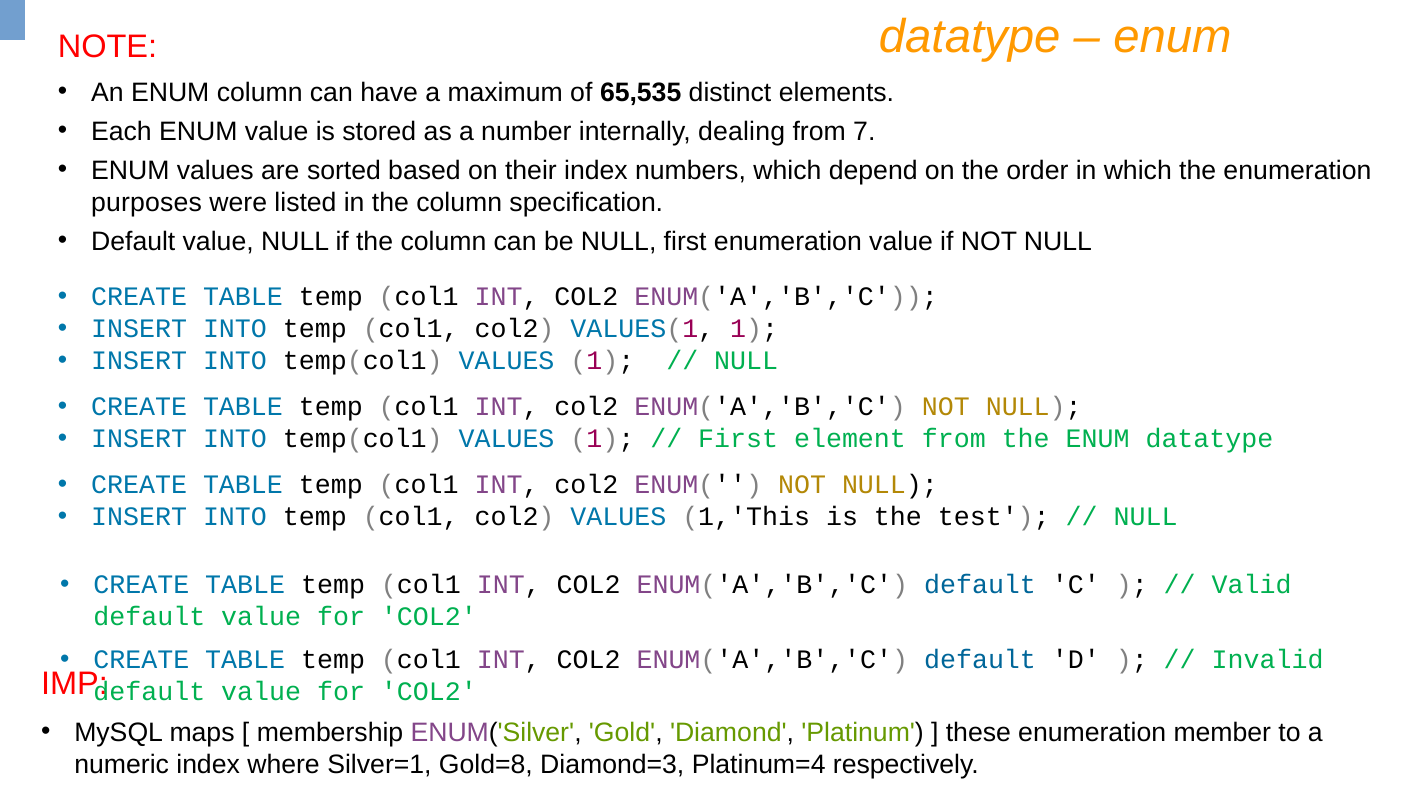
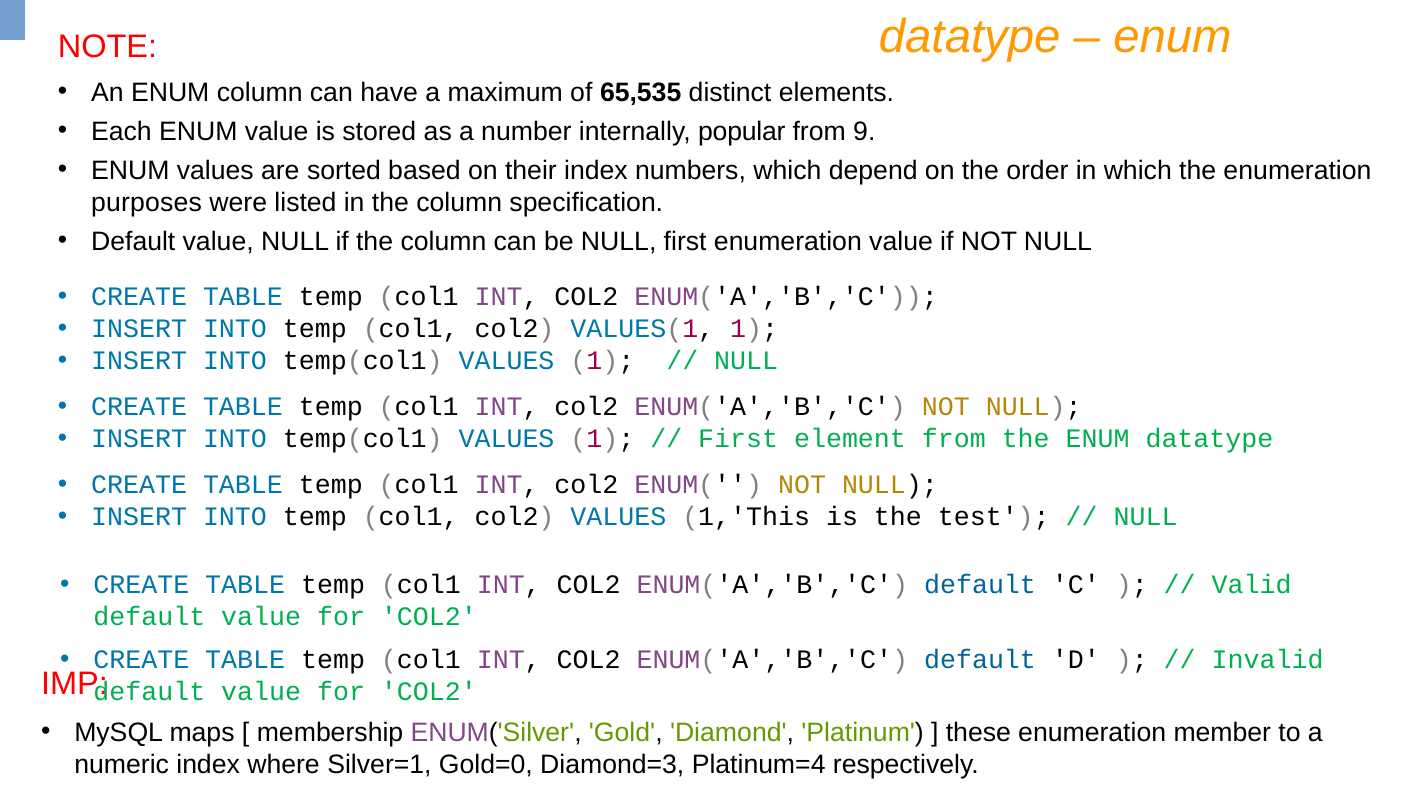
dealing: dealing -> popular
7: 7 -> 9
Gold=8: Gold=8 -> Gold=0
